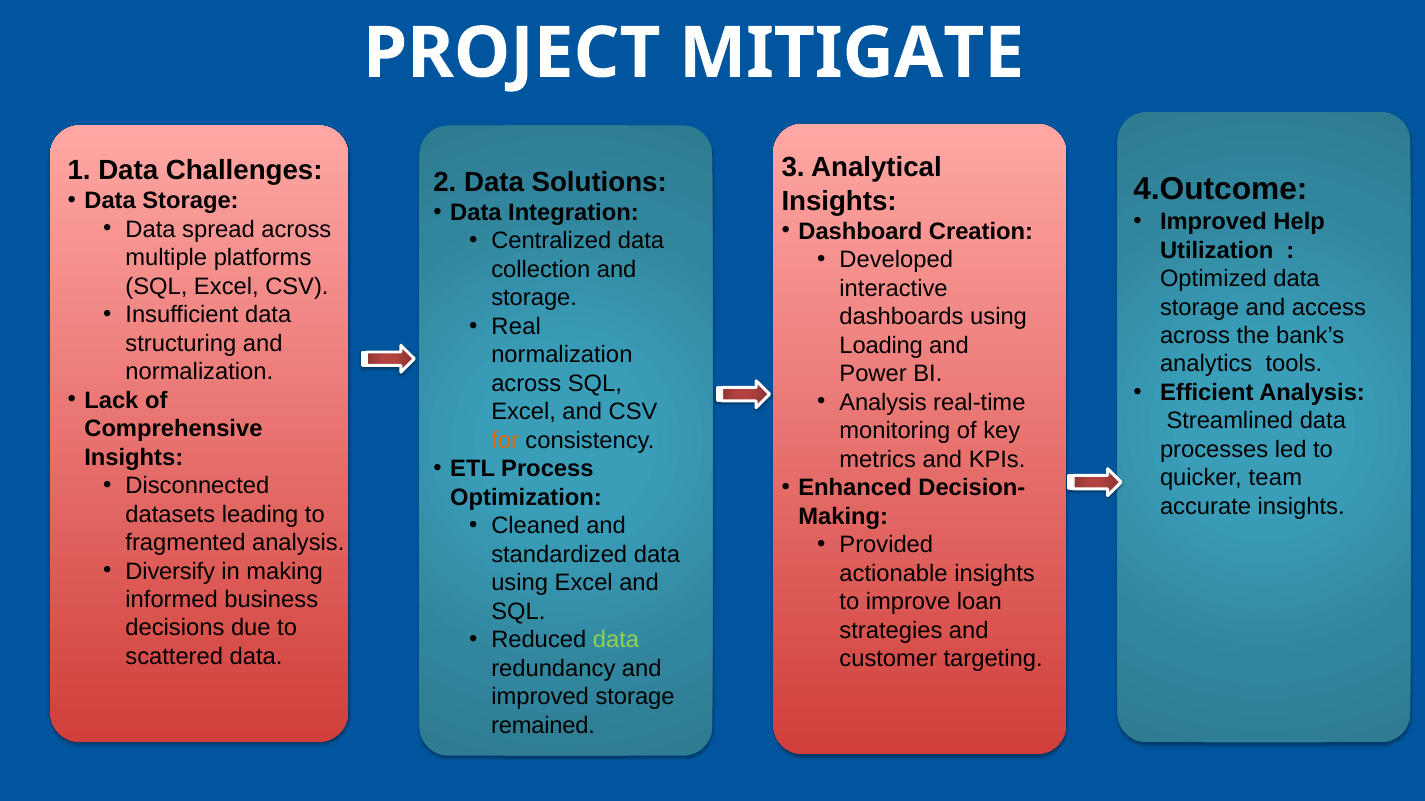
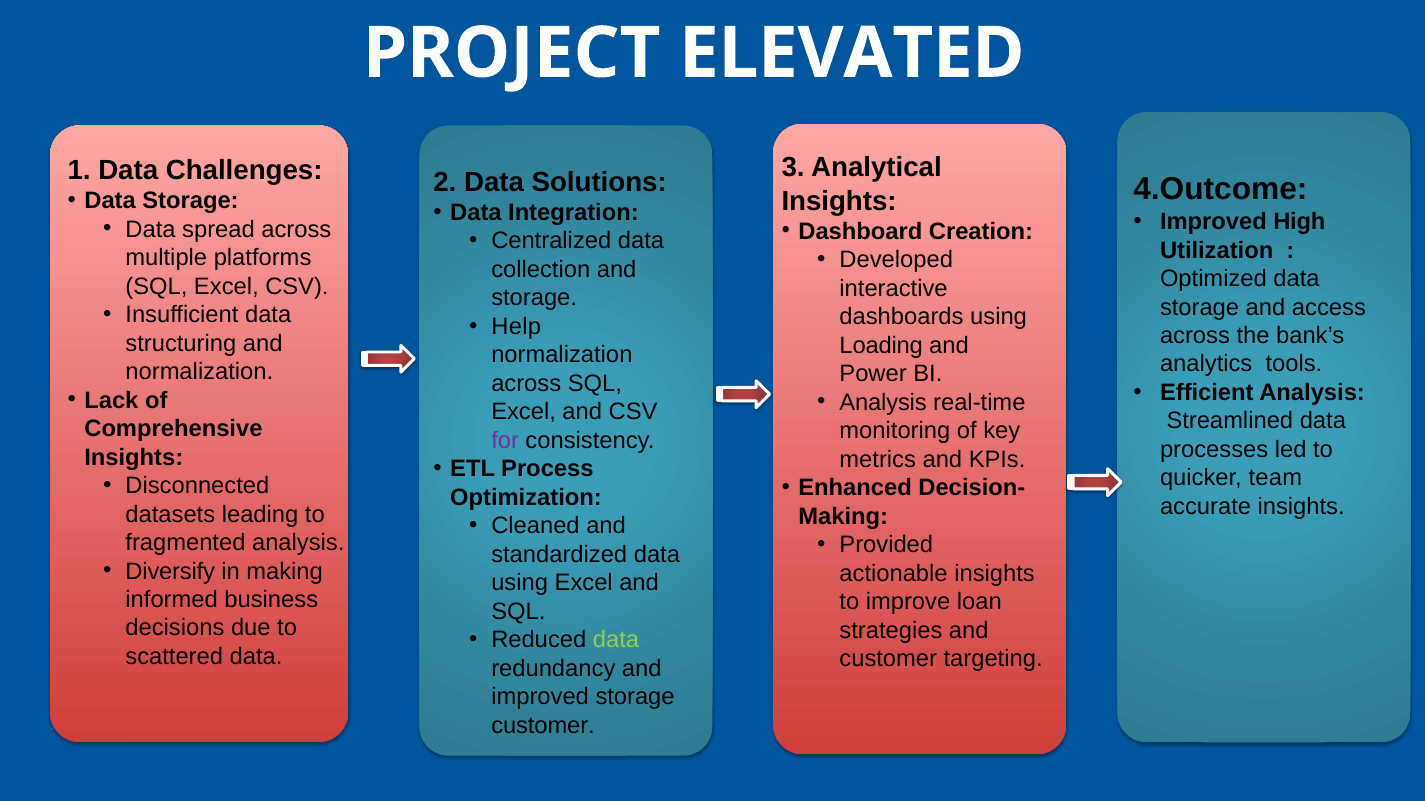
MITIGATE: MITIGATE -> ELEVATED
Help: Help -> High
Real: Real -> Help
for colour: orange -> purple
remained at (543, 726): remained -> customer
